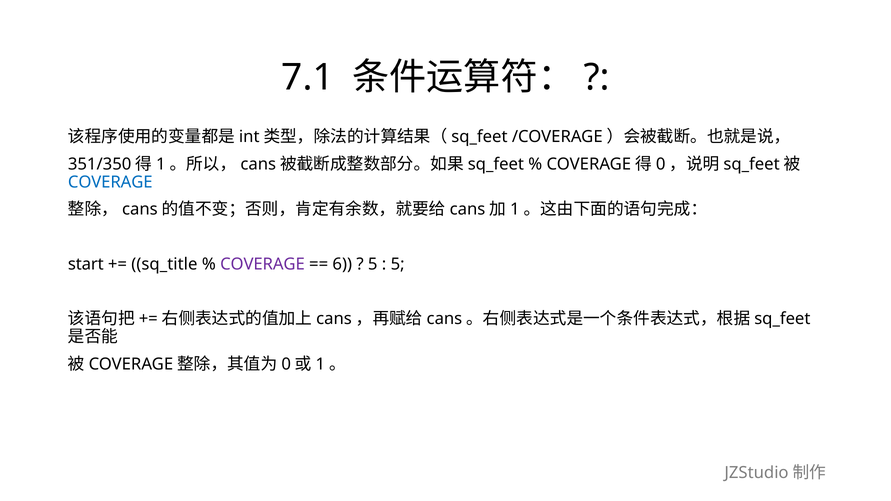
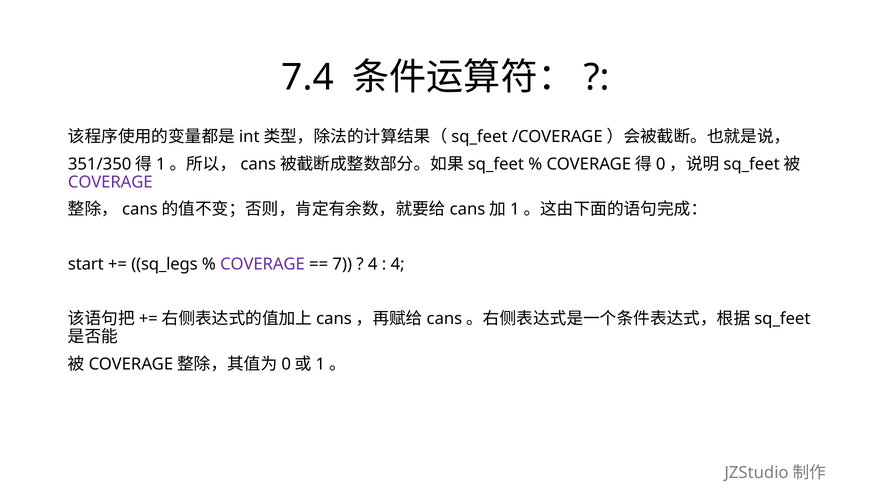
7.1: 7.1 -> 7.4
COVERAGE at (110, 182) colour: blue -> purple
sq_title: sq_title -> sq_legs
6: 6 -> 7
5 at (373, 264): 5 -> 4
5 at (398, 264): 5 -> 4
